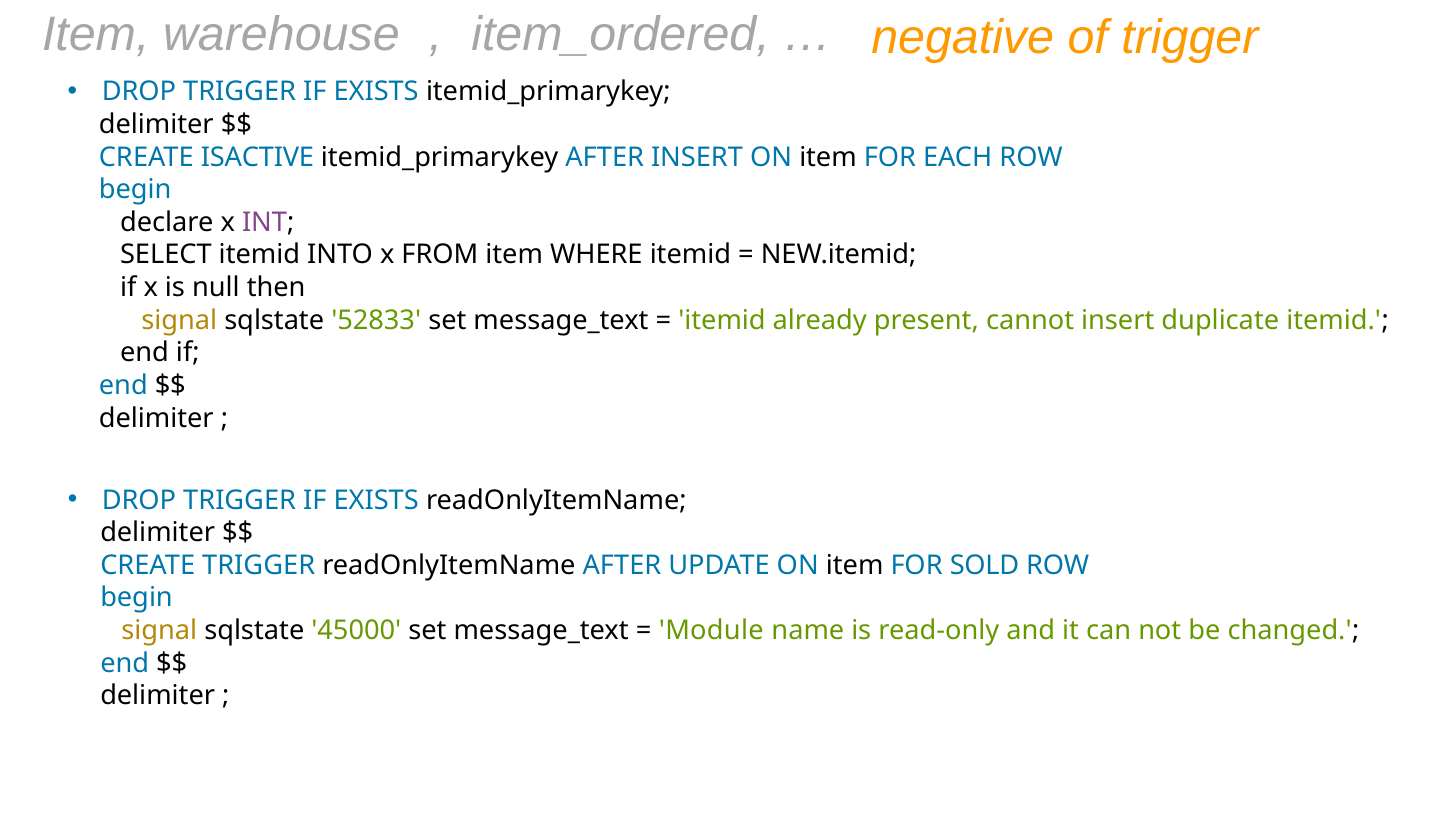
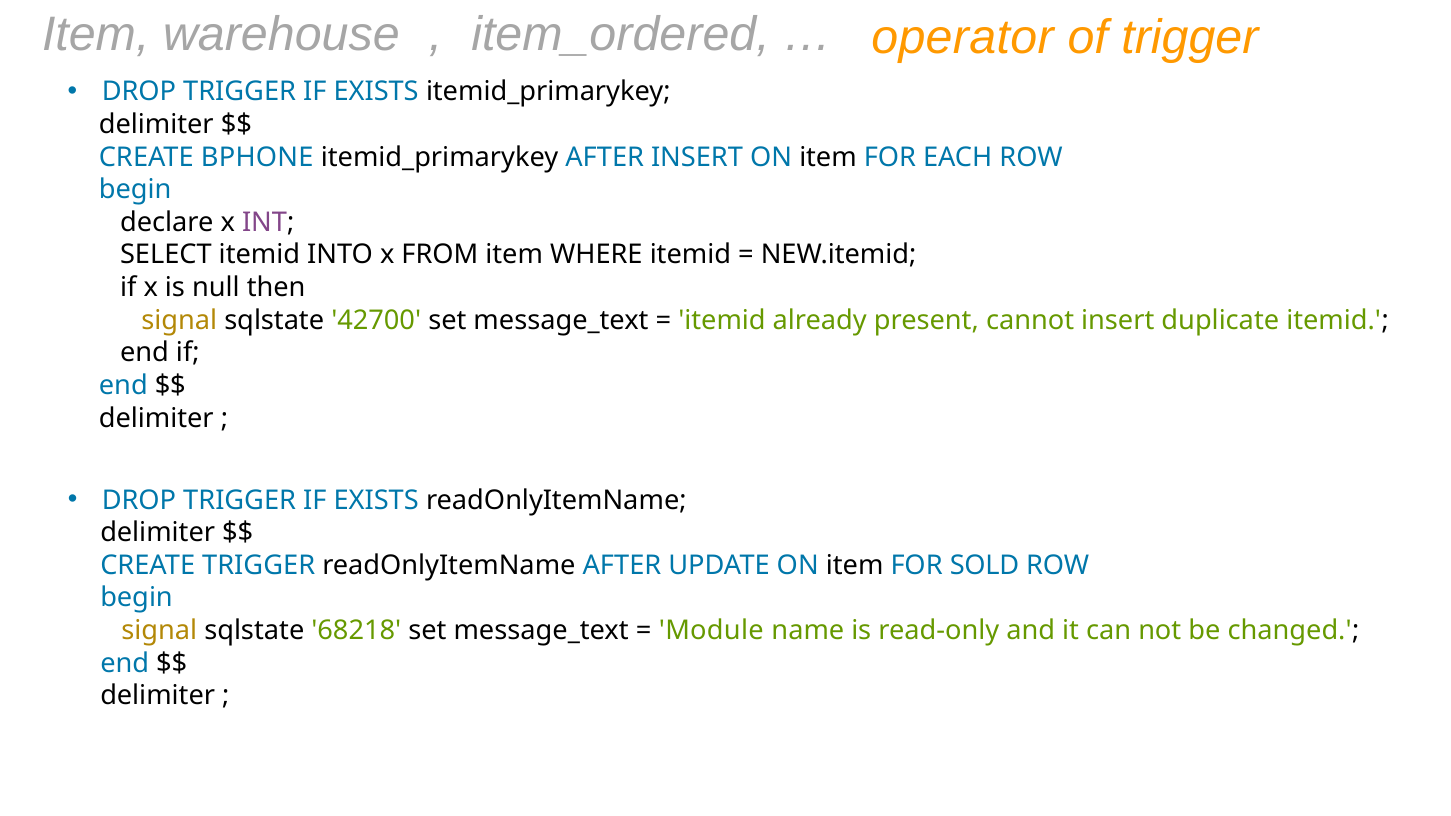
negative: negative -> operator
ISACTIVE: ISACTIVE -> BPHONE
52833: 52833 -> 42700
45000: 45000 -> 68218
